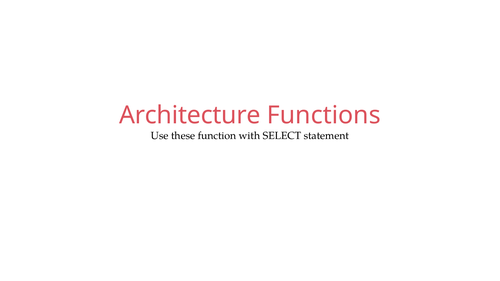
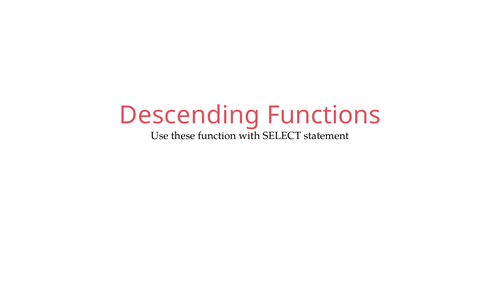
Architecture: Architecture -> Descending
